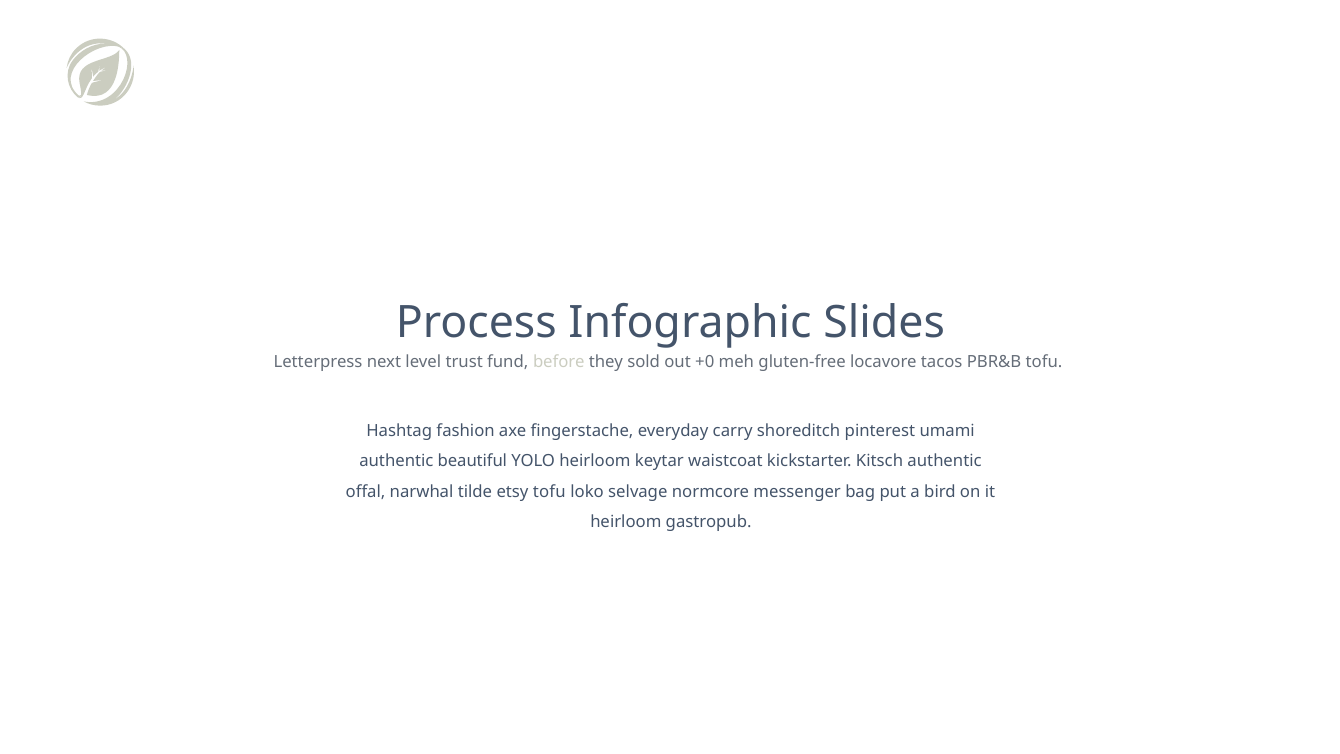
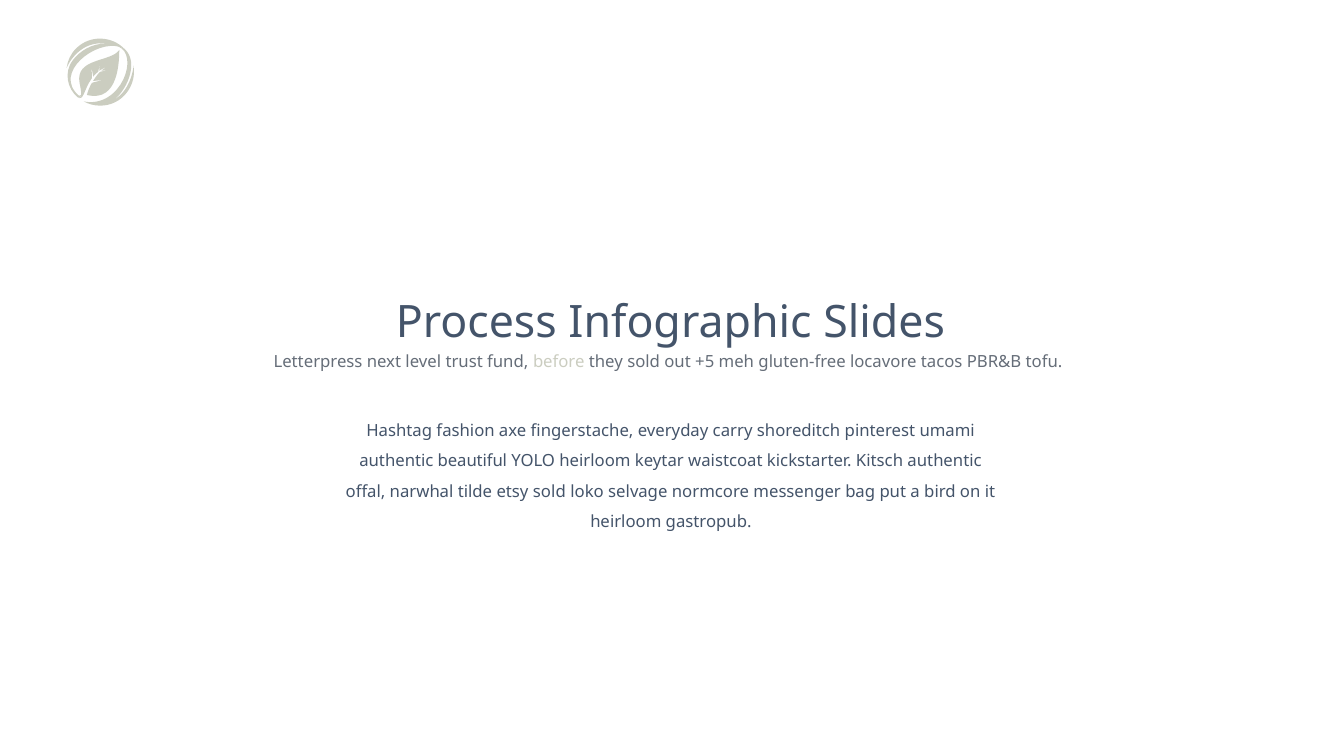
+0: +0 -> +5
etsy tofu: tofu -> sold
